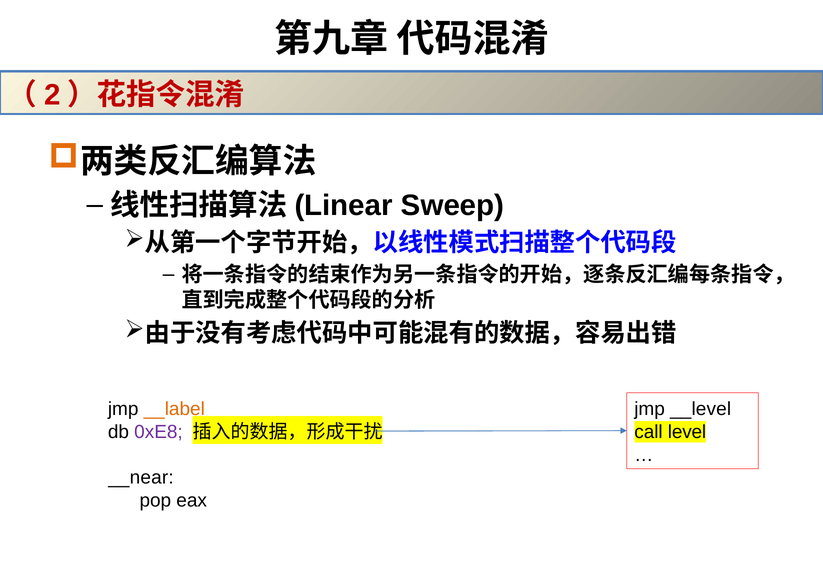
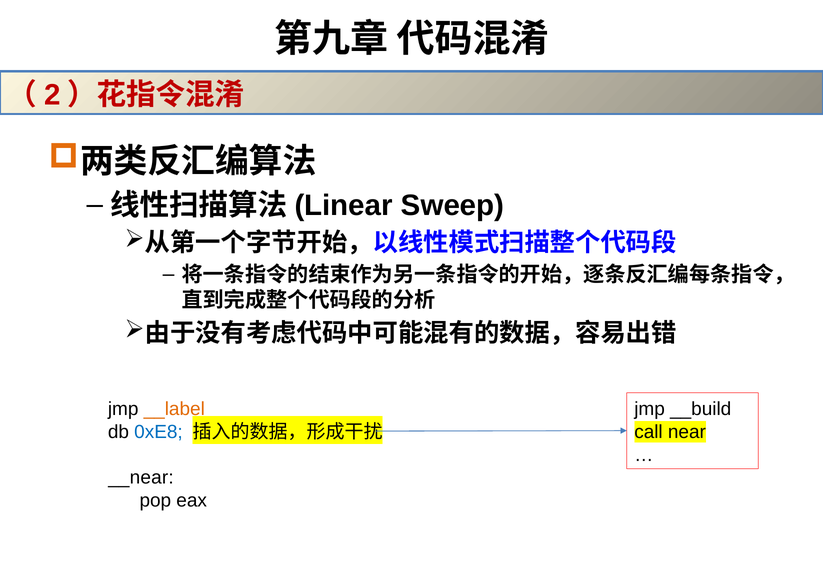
__level: __level -> __build
0xE8 colour: purple -> blue
level: level -> near
